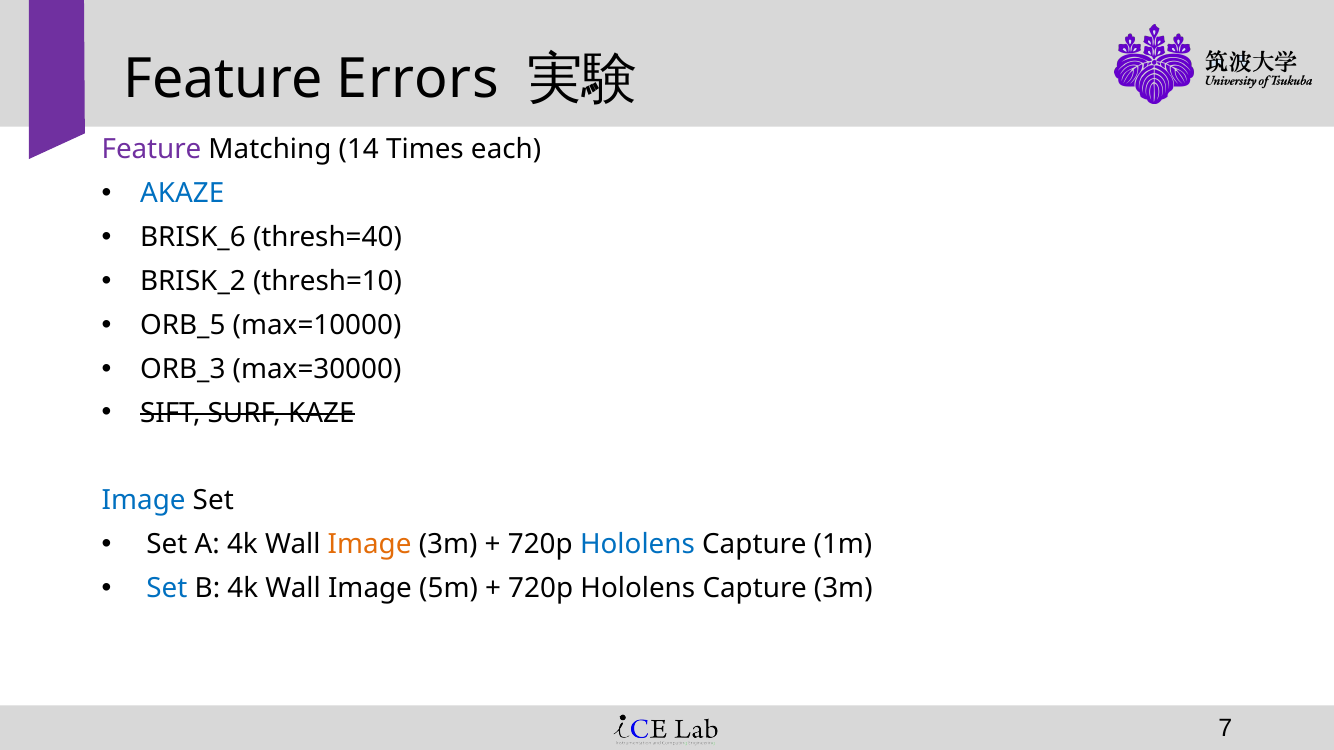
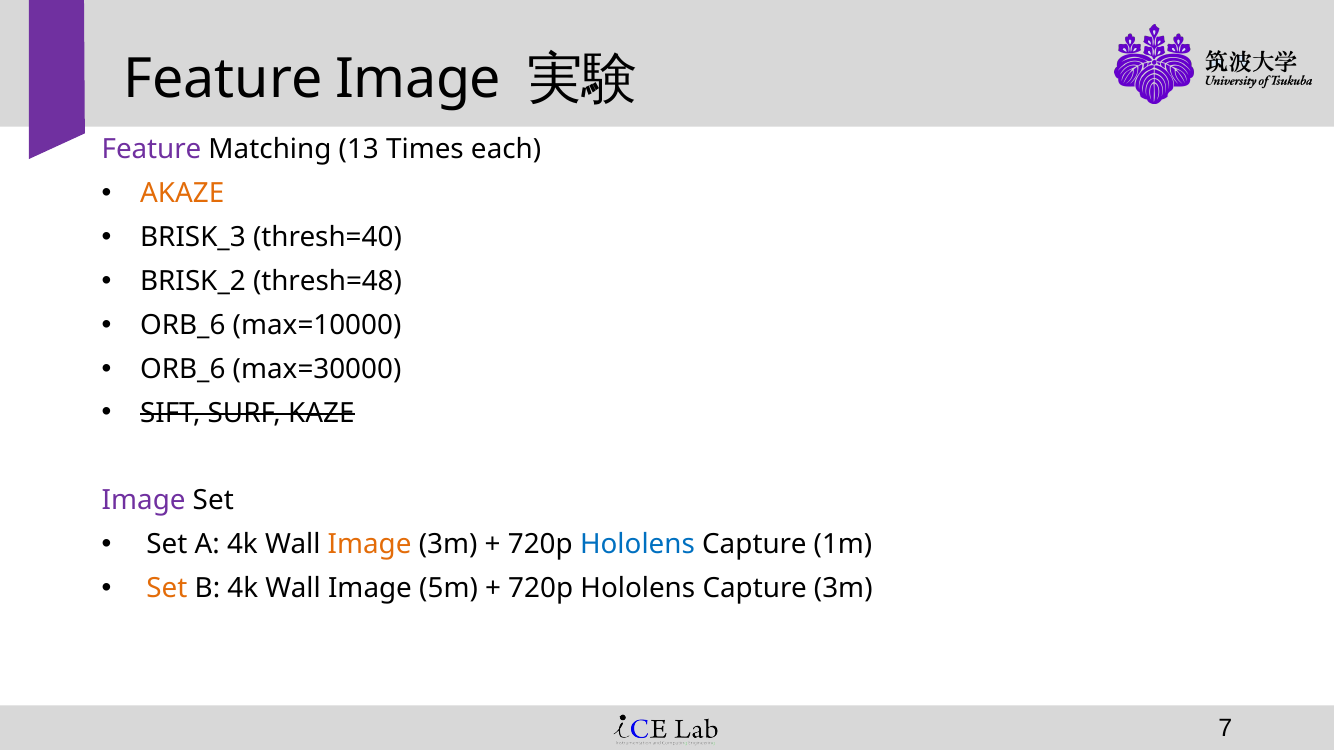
Feature Errors: Errors -> Image
14: 14 -> 13
AKAZE colour: blue -> orange
BRISK_6: BRISK_6 -> BRISK_3
thresh=10: thresh=10 -> thresh=48
ORB_5 at (183, 325): ORB_5 -> ORB_6
ORB_3 at (183, 369): ORB_3 -> ORB_6
Image at (144, 501) colour: blue -> purple
Set at (167, 589) colour: blue -> orange
